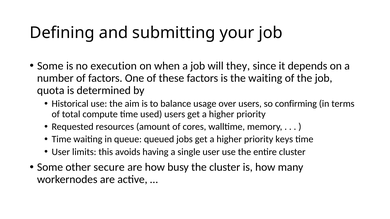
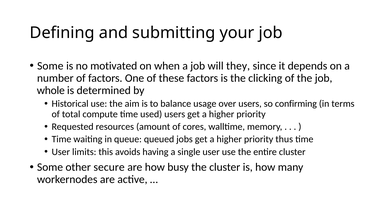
execution: execution -> motivated
the waiting: waiting -> clicking
quota: quota -> whole
keys: keys -> thus
